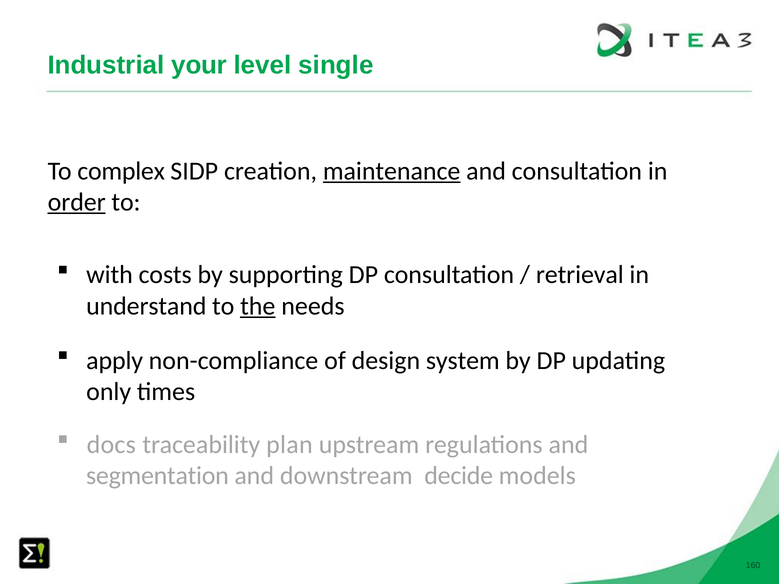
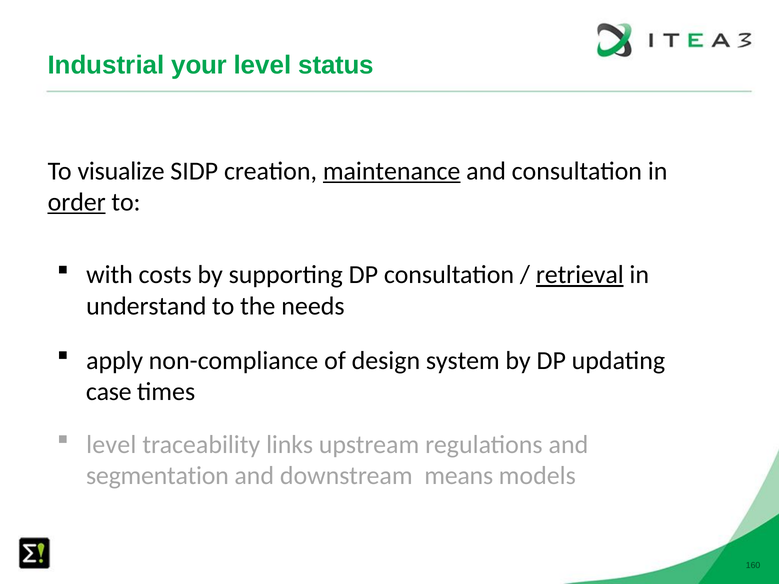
single: single -> status
complex: complex -> visualize
retrieval underline: none -> present
the underline: present -> none
only: only -> case
docs at (111, 445): docs -> level
plan: plan -> links
decide: decide -> means
